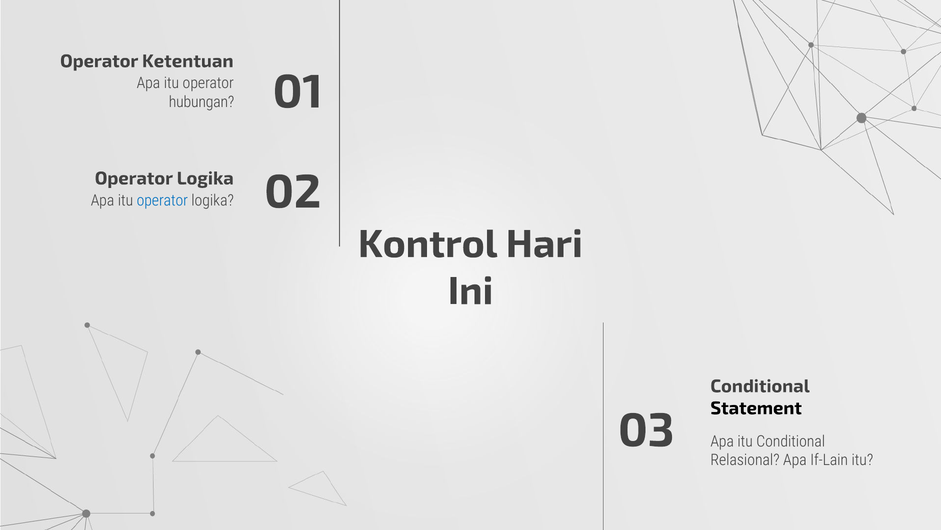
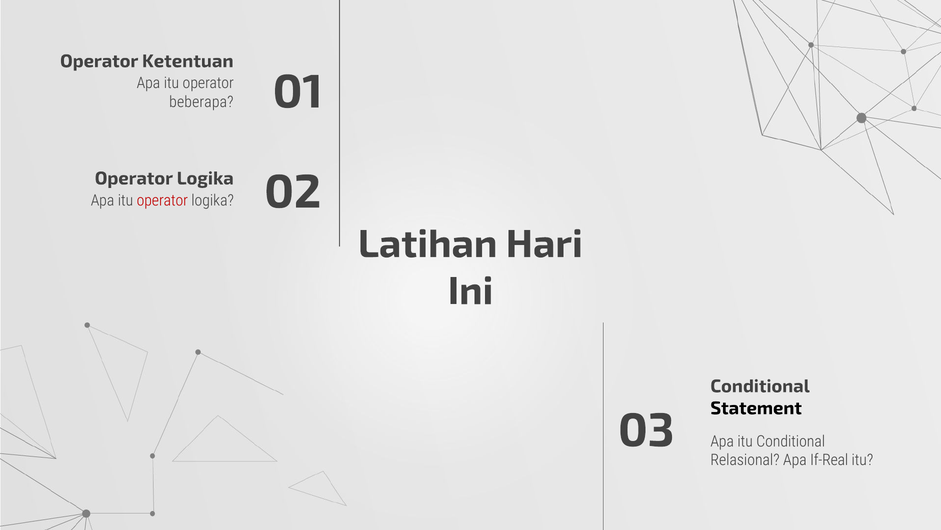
hubungan: hubungan -> beberapa
operator at (162, 200) colour: blue -> red
Kontrol: Kontrol -> Latihan
If-Lain: If-Lain -> If-Real
